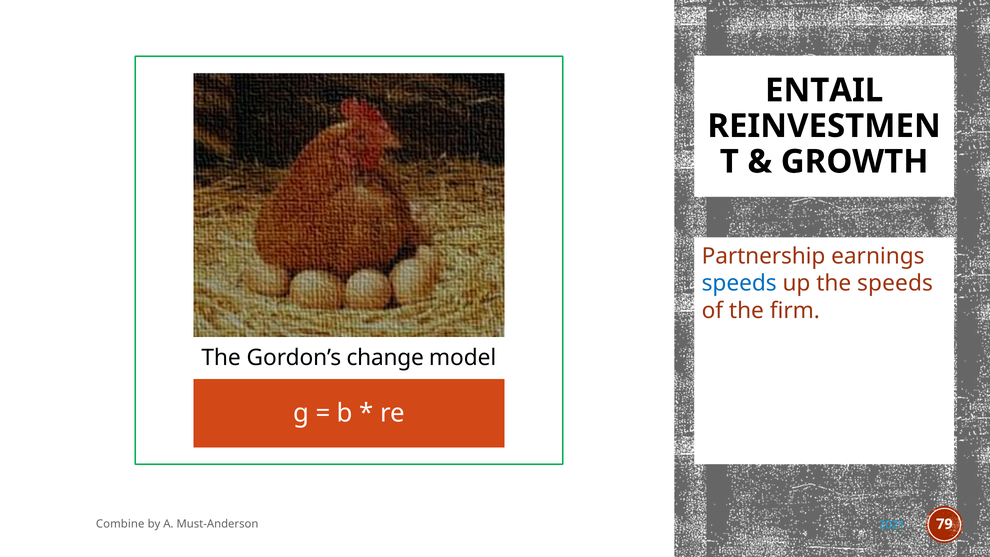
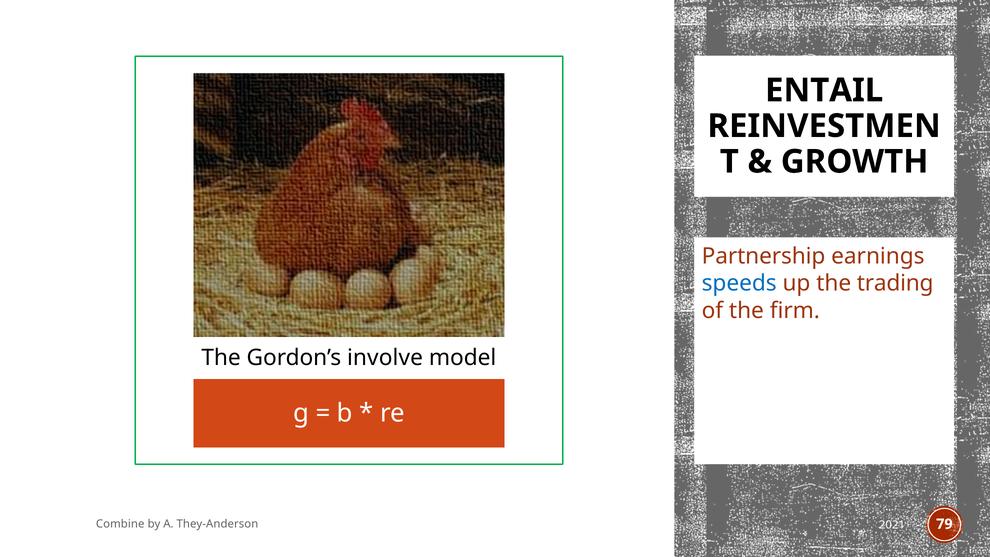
the speeds: speeds -> trading
change: change -> involve
Must-Anderson: Must-Anderson -> They-Anderson
2021 colour: light blue -> white
